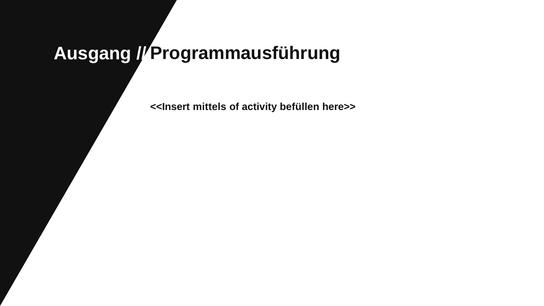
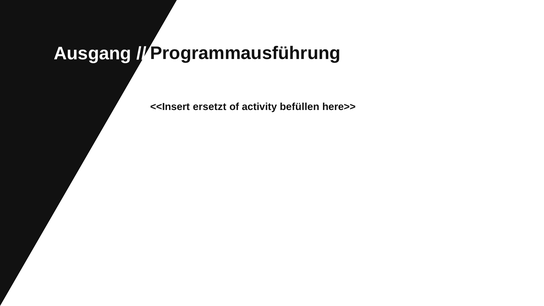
mittels: mittels -> ersetzt
